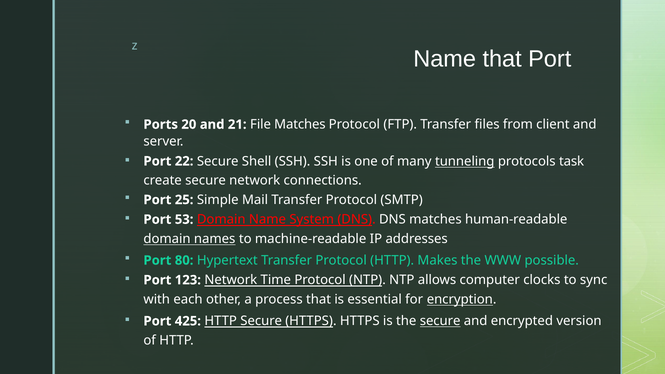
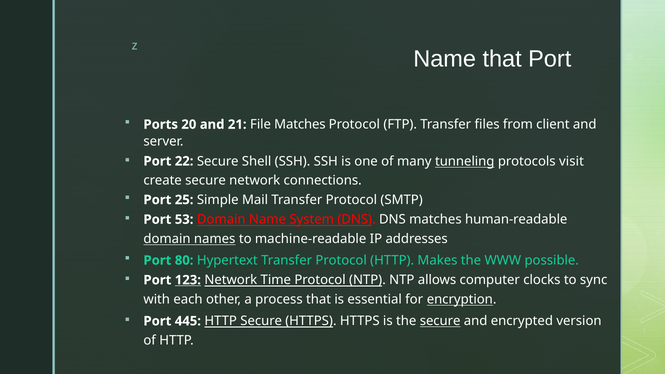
task: task -> visit
123 underline: none -> present
425: 425 -> 445
